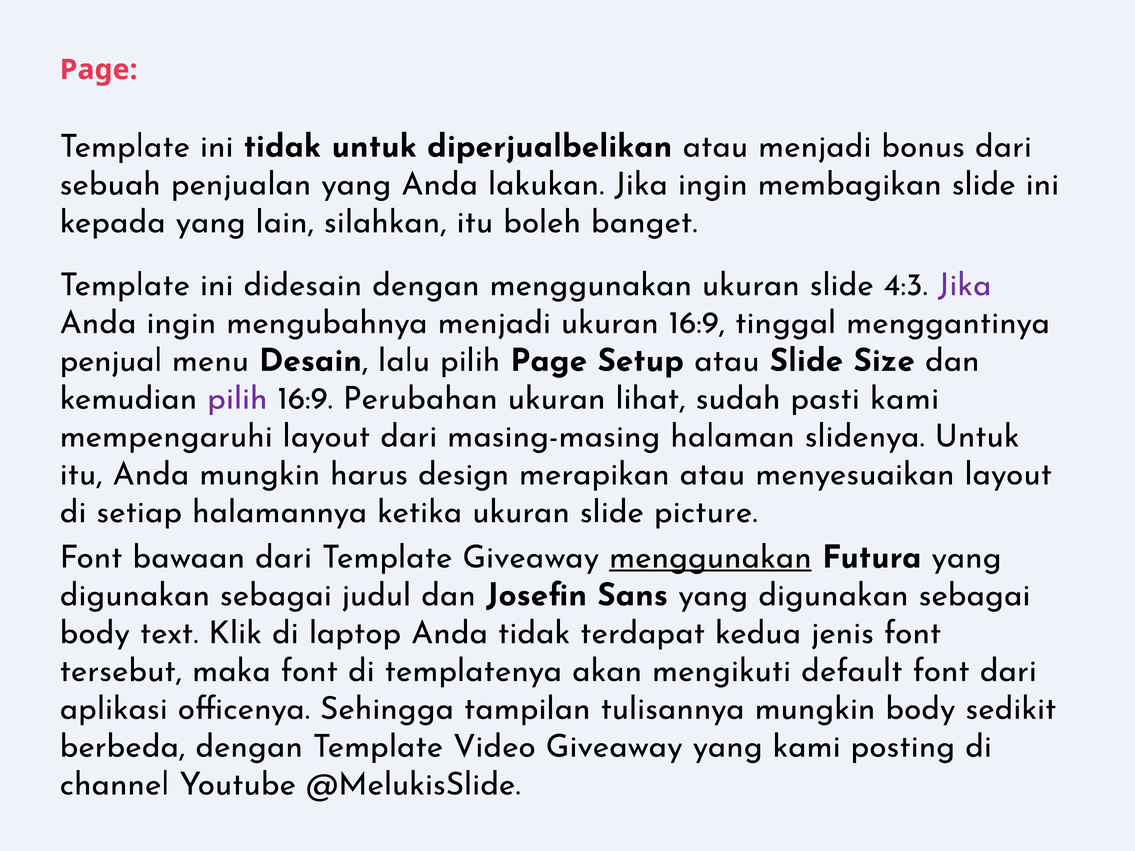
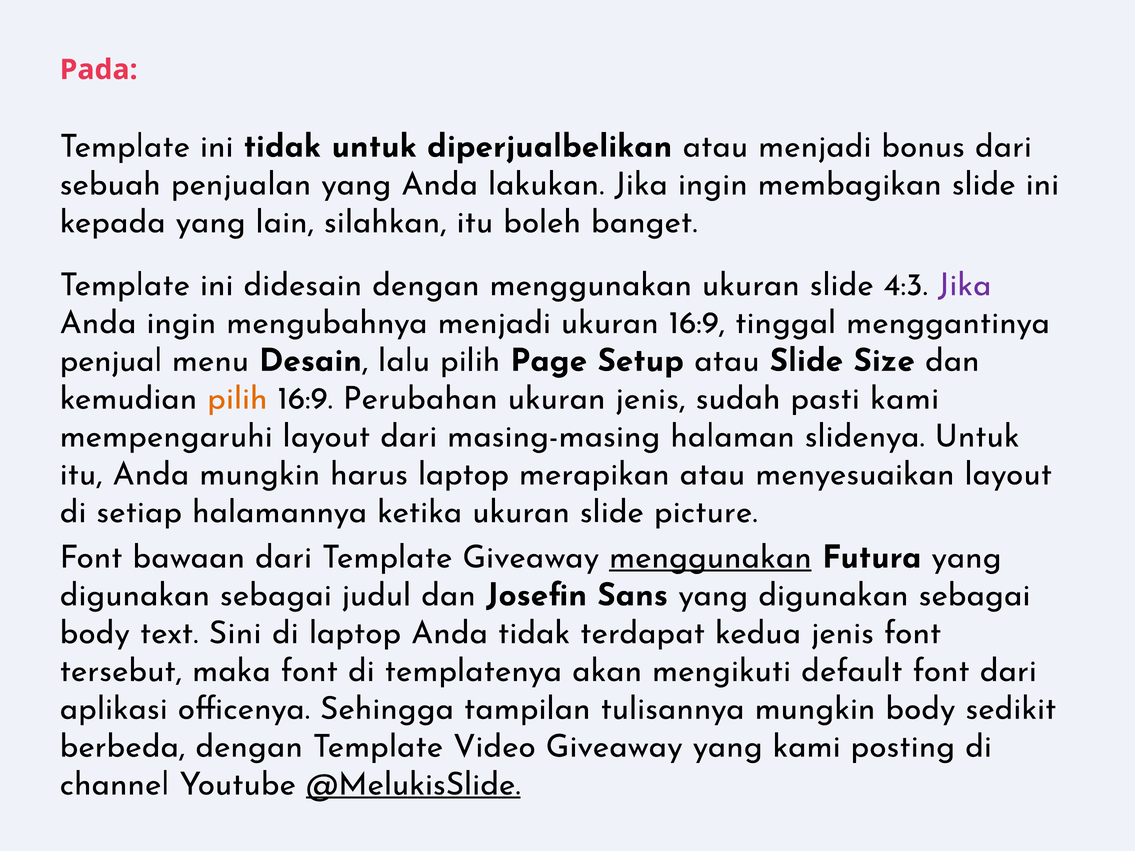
Page at (99, 70): Page -> Pada
pilih at (237, 398) colour: purple -> orange
ukuran lihat: lihat -> jenis
harus design: design -> laptop
Klik: Klik -> Sini
@MelukisSlide underline: none -> present
